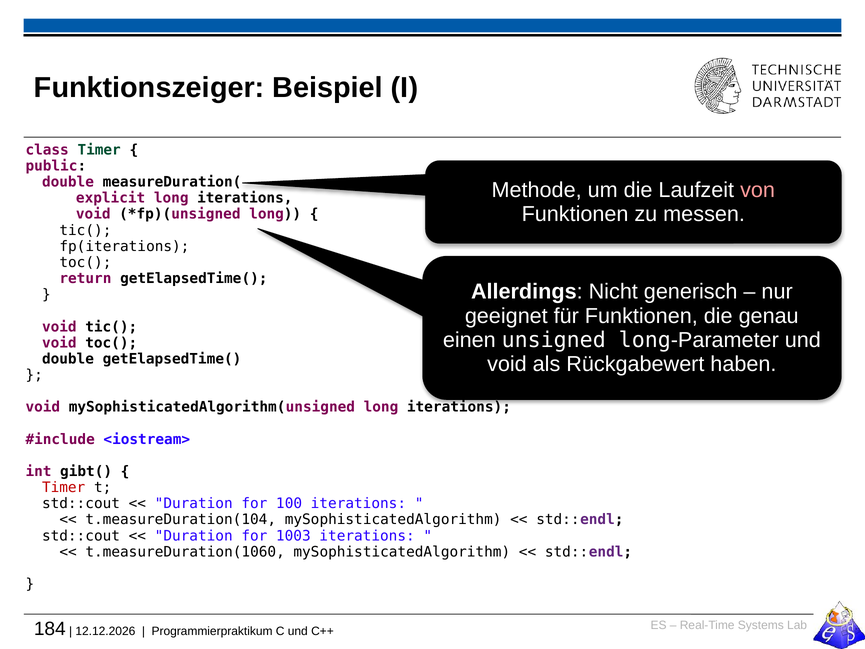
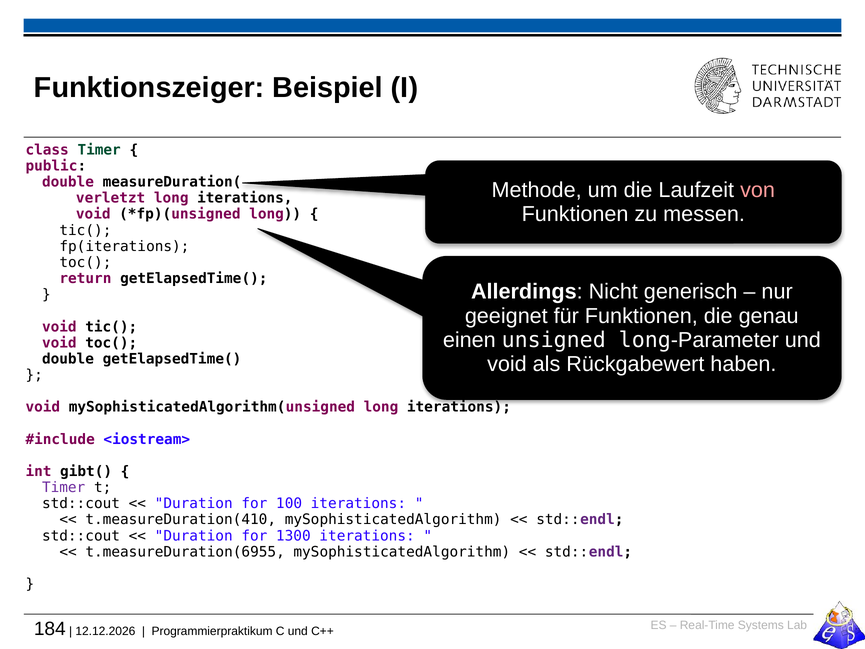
explicit: explicit -> verletzt
Timer at (64, 487) colour: red -> purple
t.measureDuration(104: t.measureDuration(104 -> t.measureDuration(410
1003: 1003 -> 1300
t.measureDuration(1060: t.measureDuration(1060 -> t.measureDuration(6955
